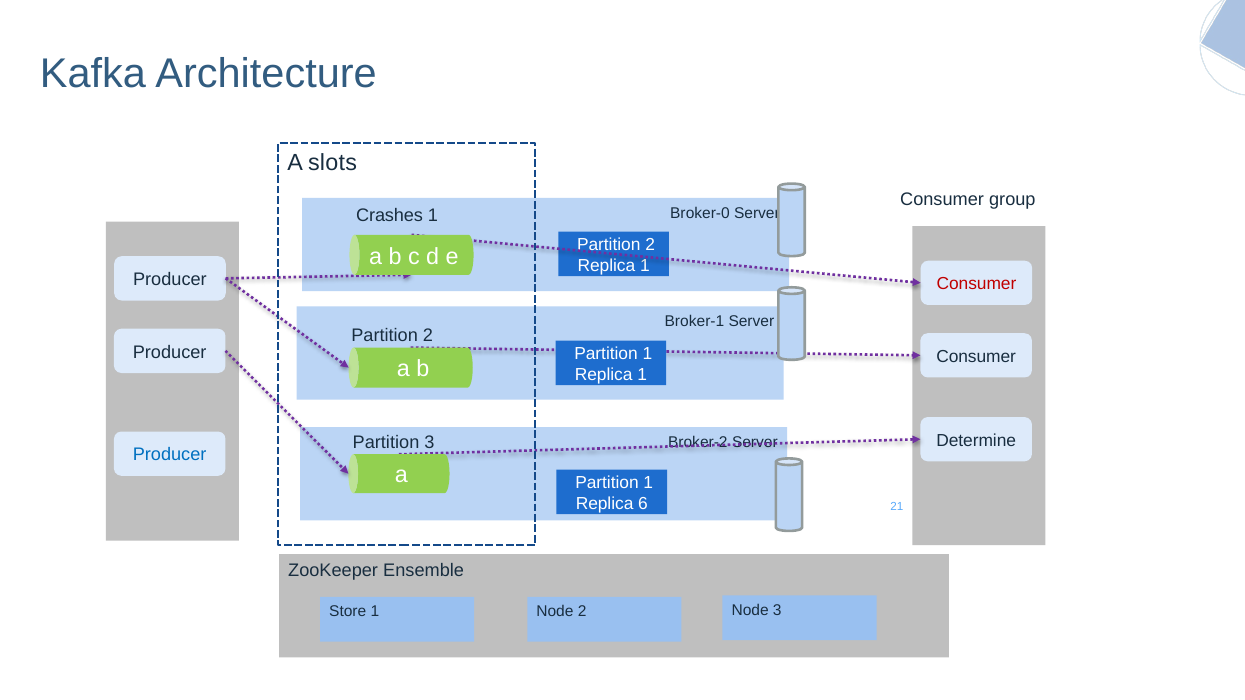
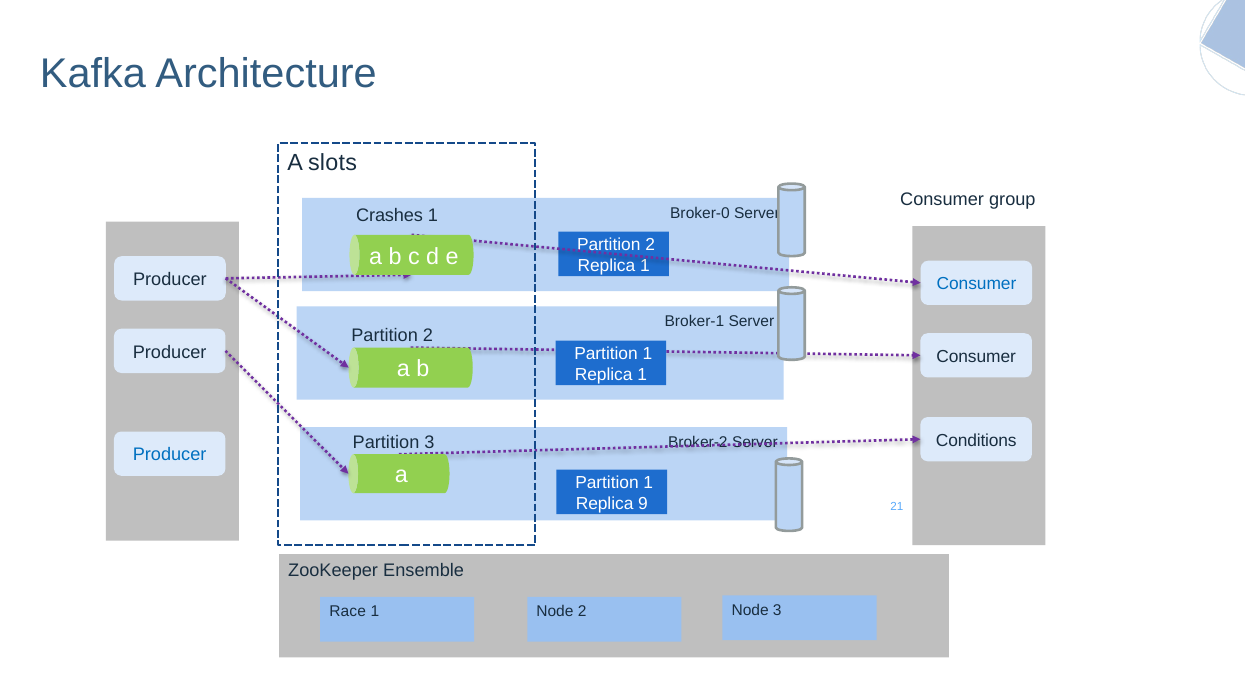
Consumer at (976, 284) colour: red -> blue
Determine: Determine -> Conditions
6: 6 -> 9
Store: Store -> Race
